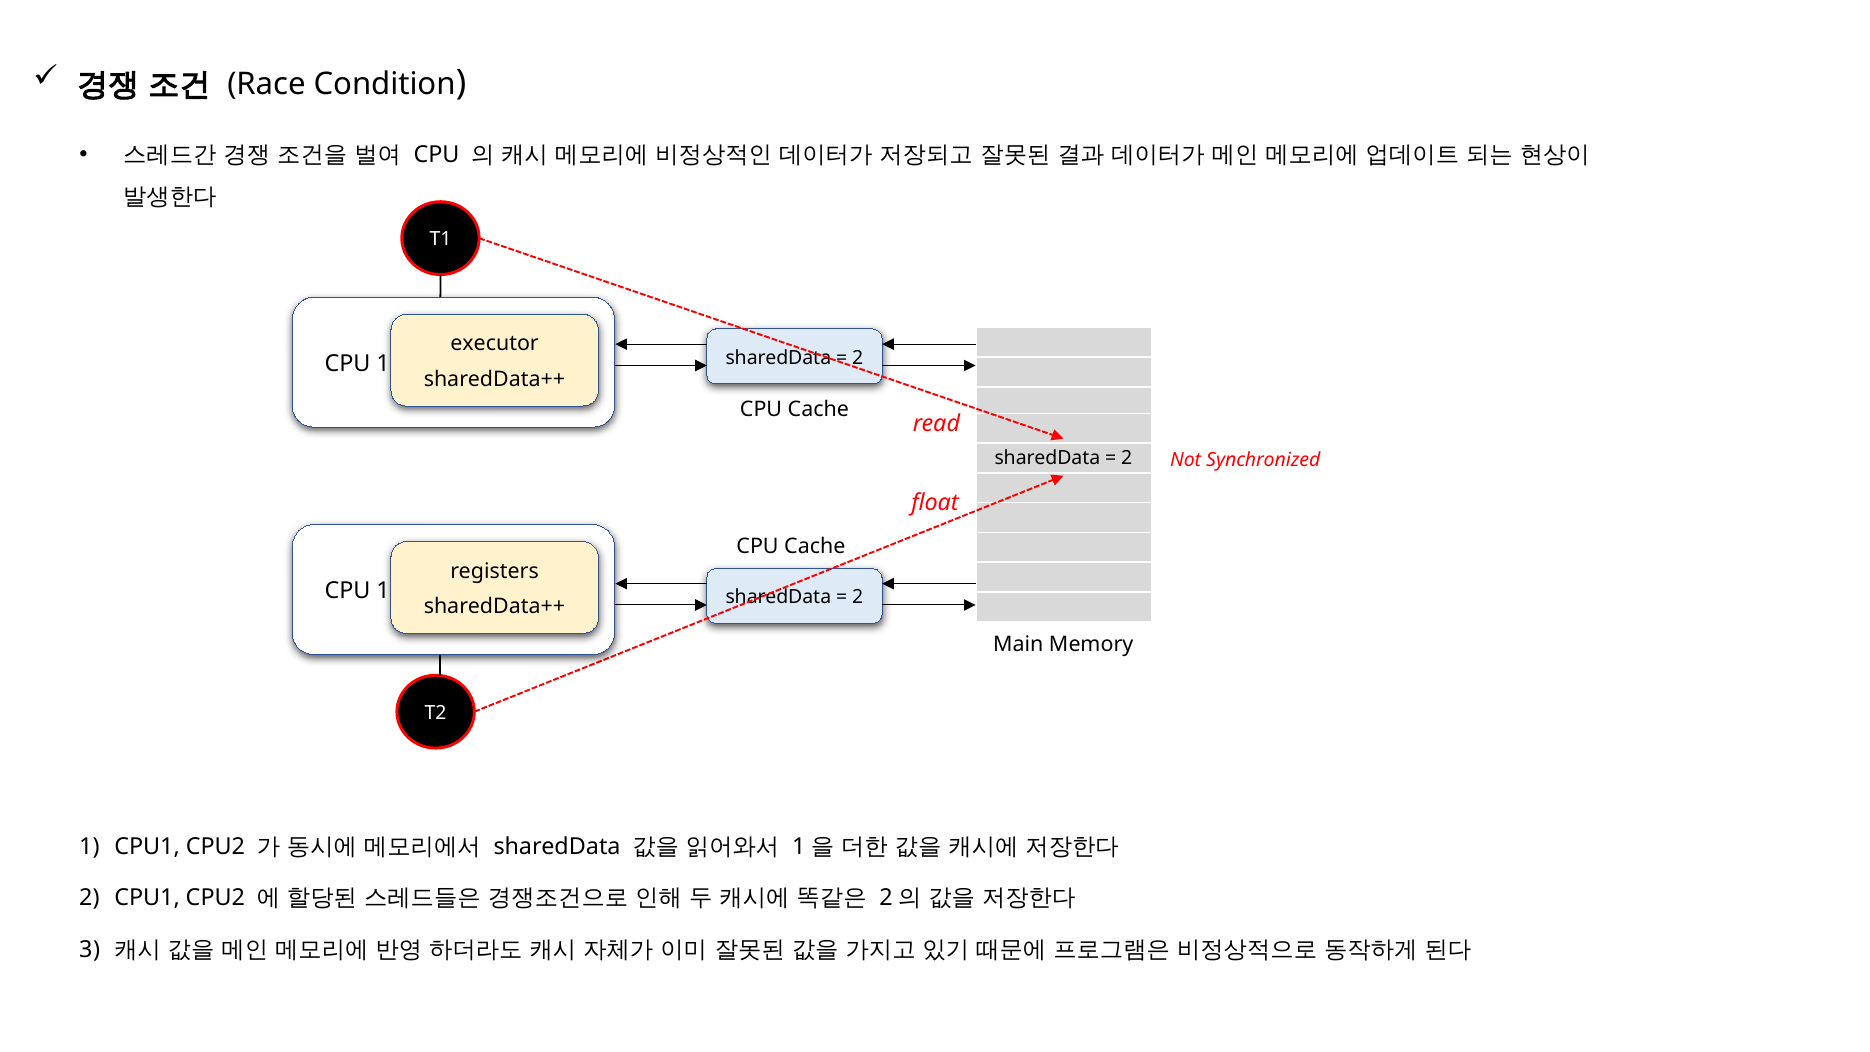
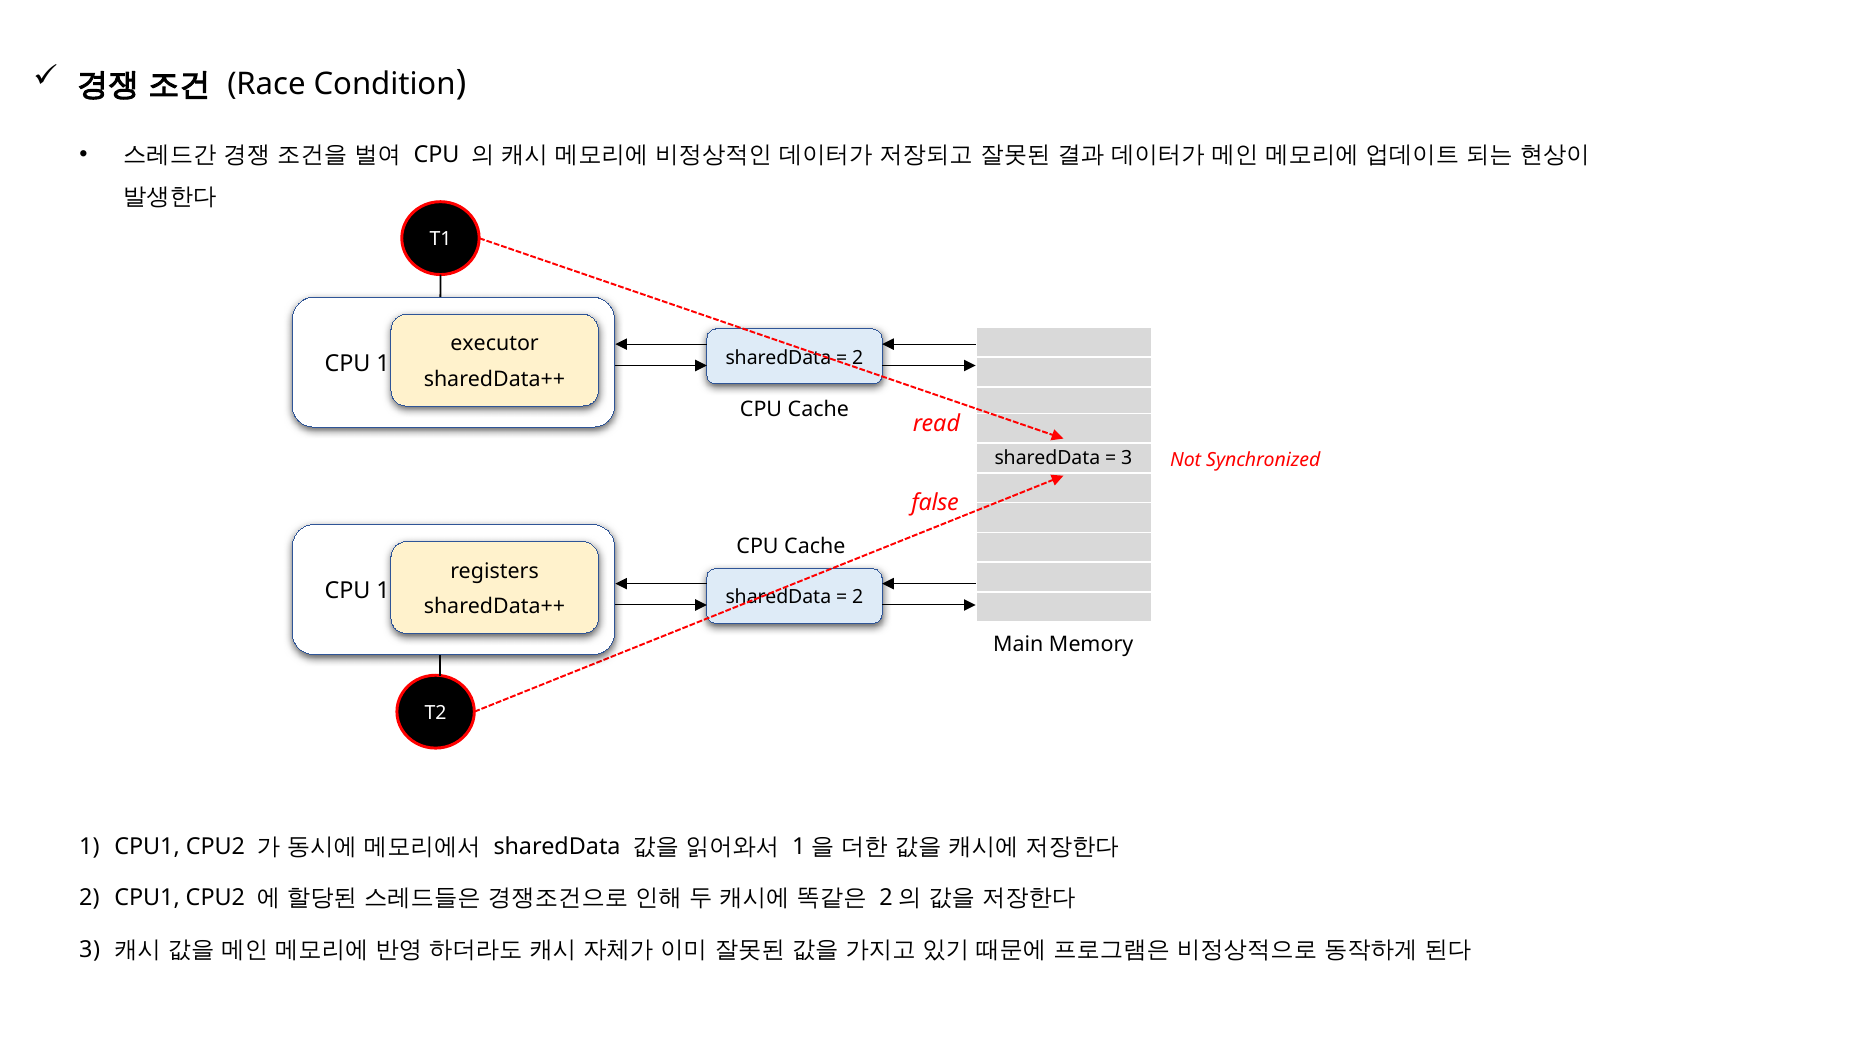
2 at (1127, 458): 2 -> 3
float: float -> false
